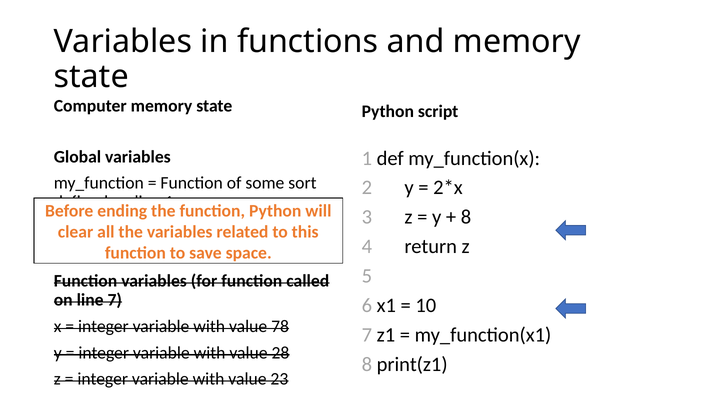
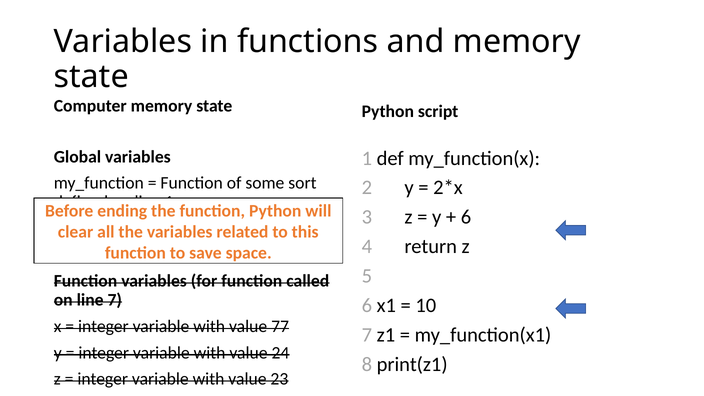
8 at (466, 217): 8 -> 6
78: 78 -> 77
28: 28 -> 24
